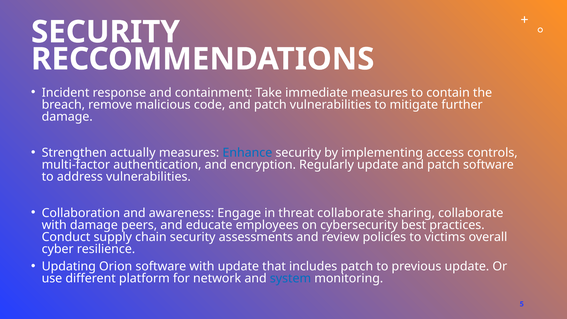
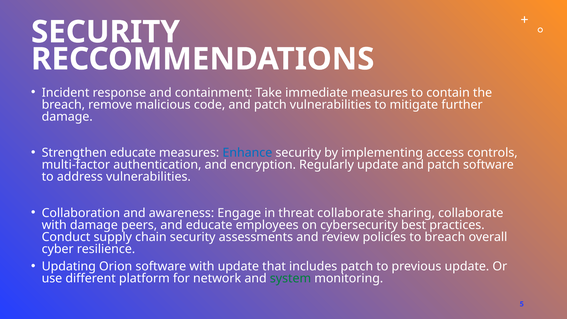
Strengthen actually: actually -> educate
to victims: victims -> breach
system colour: blue -> green
